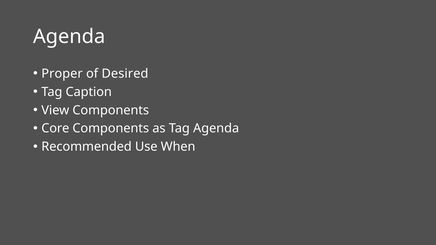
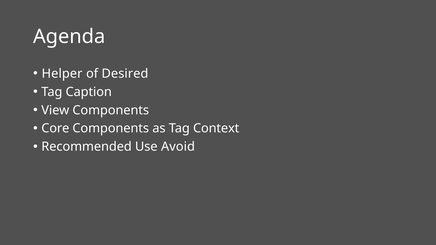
Proper: Proper -> Helper
Tag Agenda: Agenda -> Context
When: When -> Avoid
